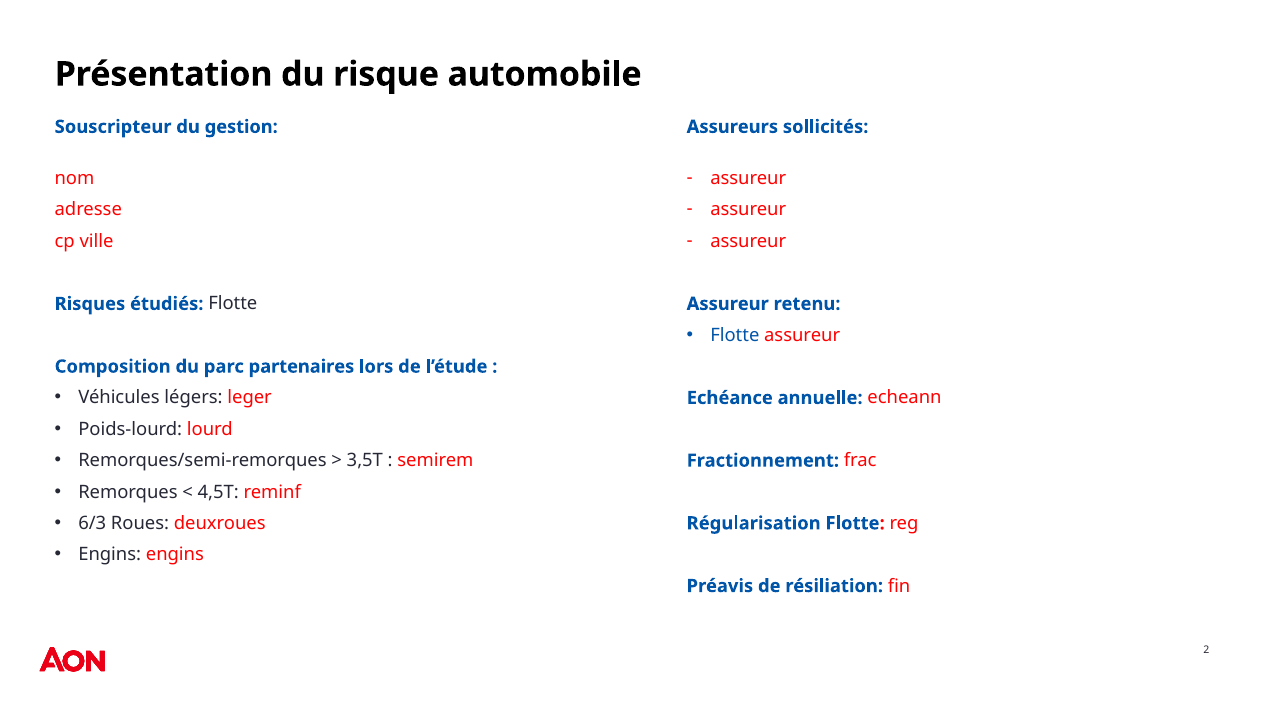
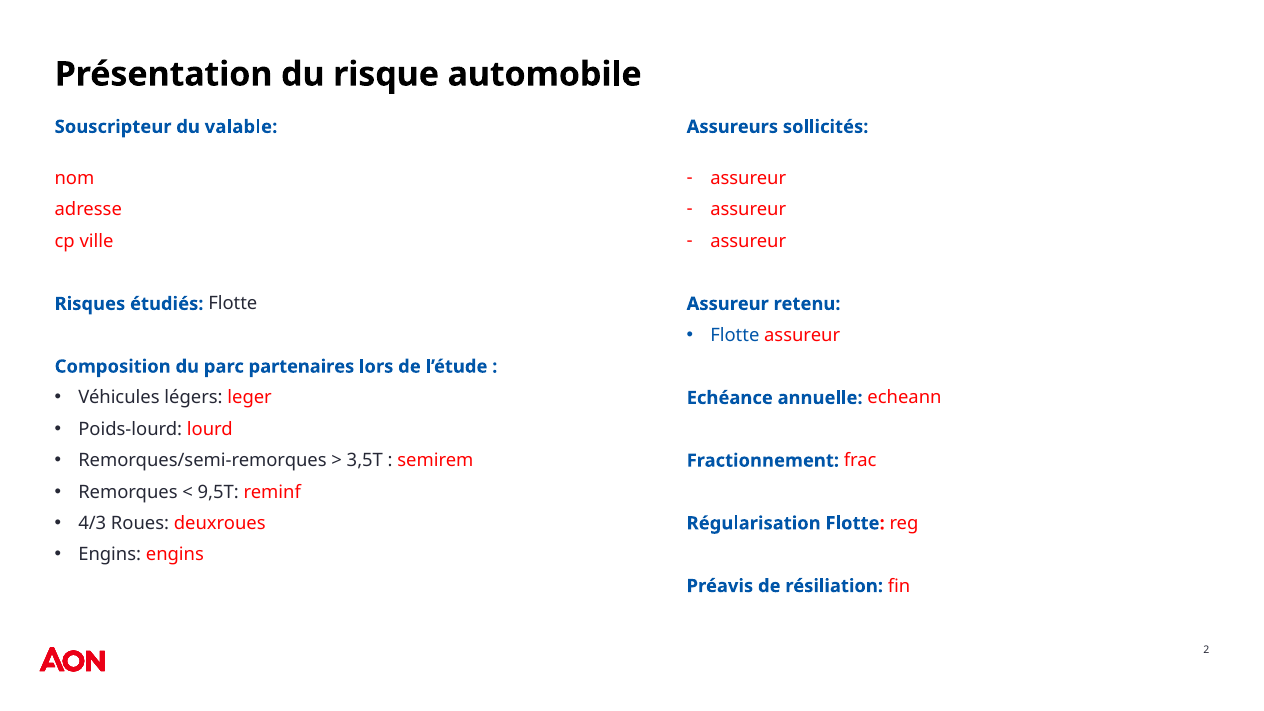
gestion: gestion -> valable
4,5T: 4,5T -> 9,5T
6/3: 6/3 -> 4/3
